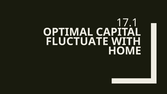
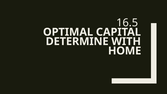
17.1: 17.1 -> 16.5
FLUCTUATE: FLUCTUATE -> DETERMINE
